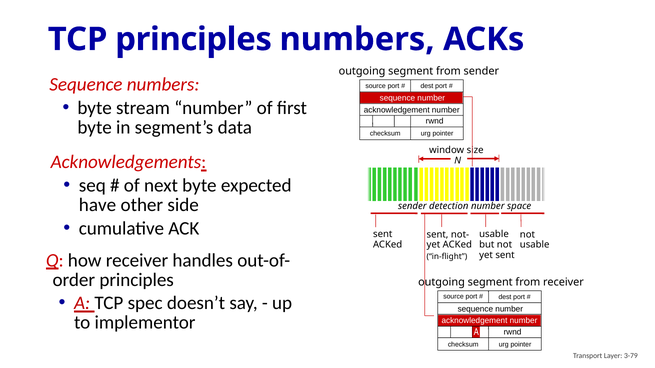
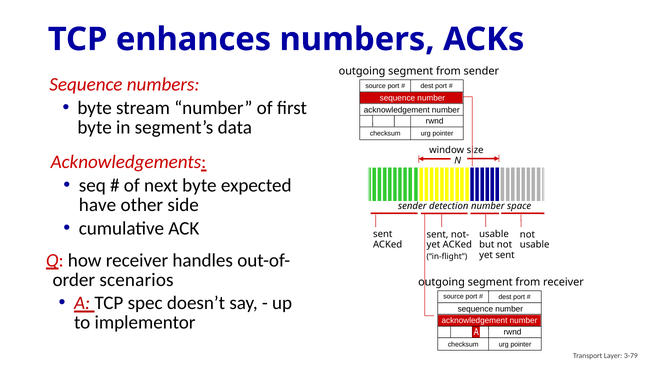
TCP principles: principles -> enhances
principles at (137, 280): principles -> scenarios
